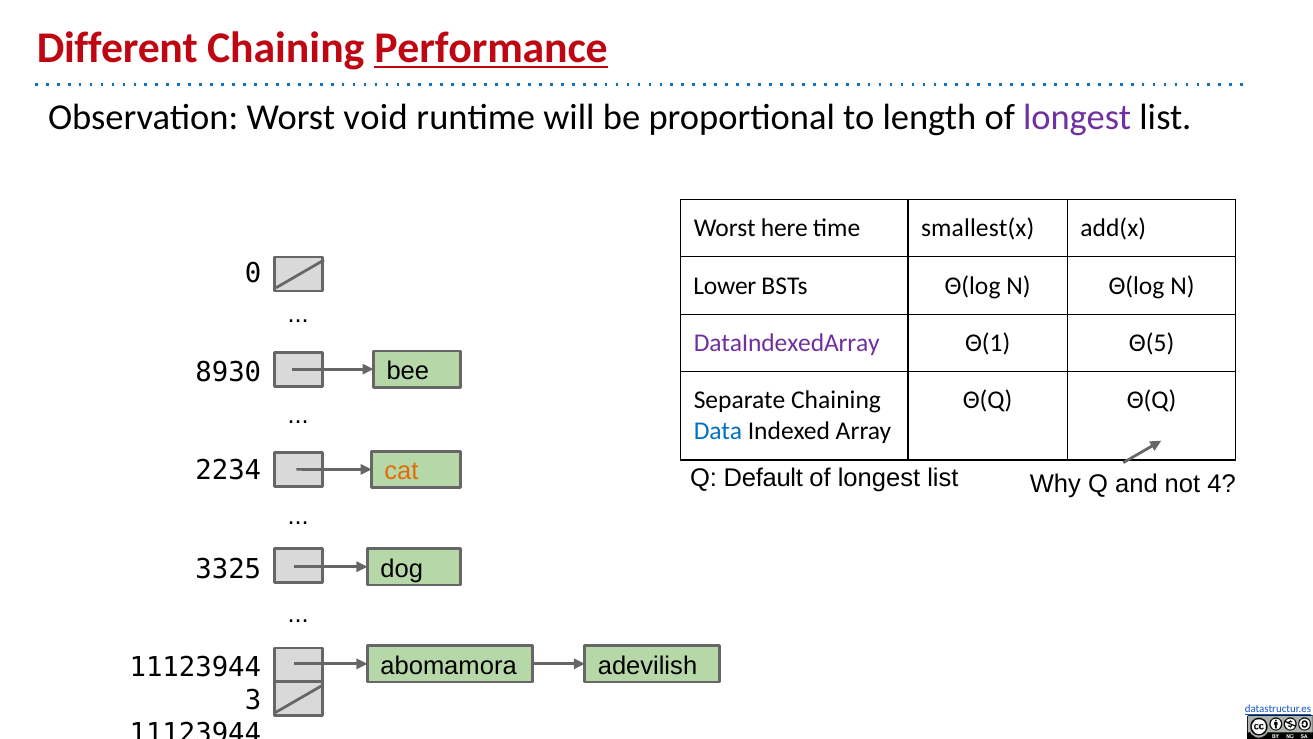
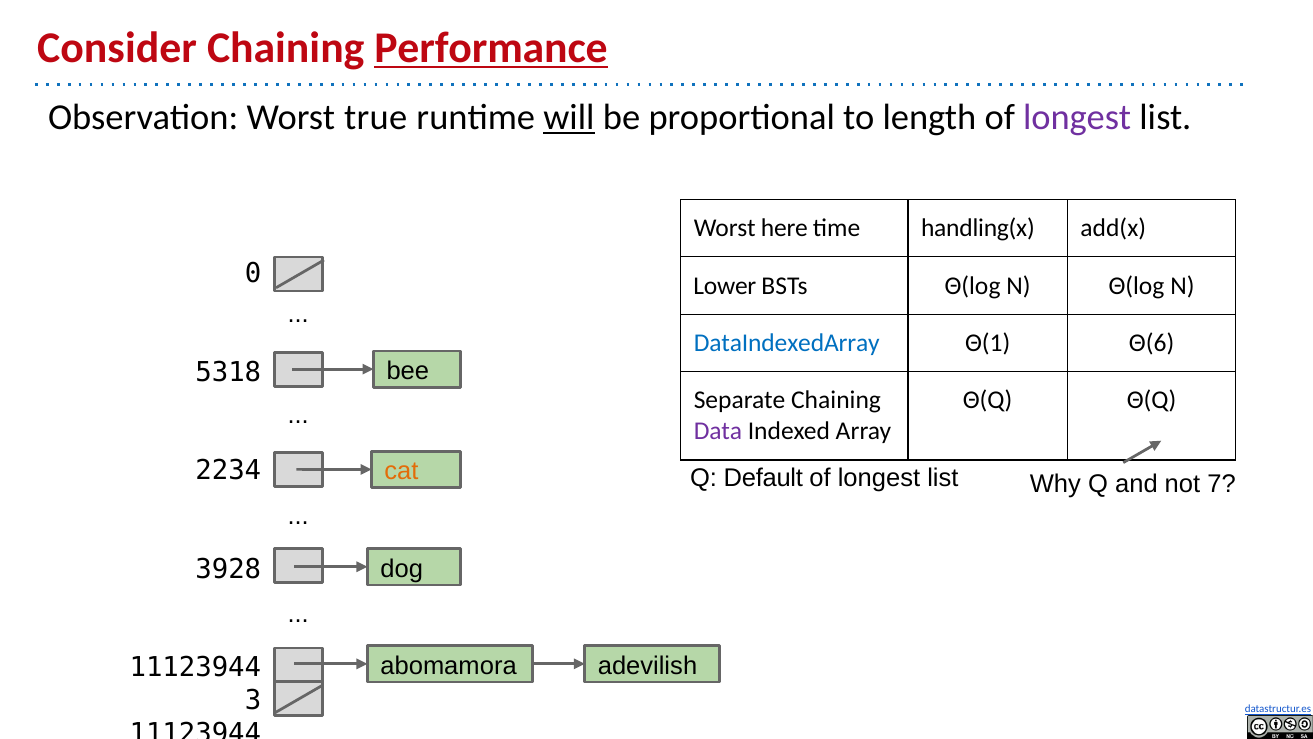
Different: Different -> Consider
void: void -> true
will underline: none -> present
smallest(x: smallest(x -> handling(x
DataIndexedArray colour: purple -> blue
Θ(5: Θ(5 -> Θ(6
8930: 8930 -> 5318
Data colour: blue -> purple
4: 4 -> 7
3325: 3325 -> 3928
